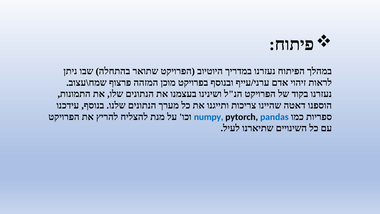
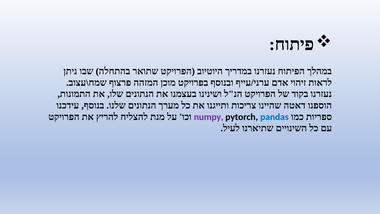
numpy colour: blue -> purple
